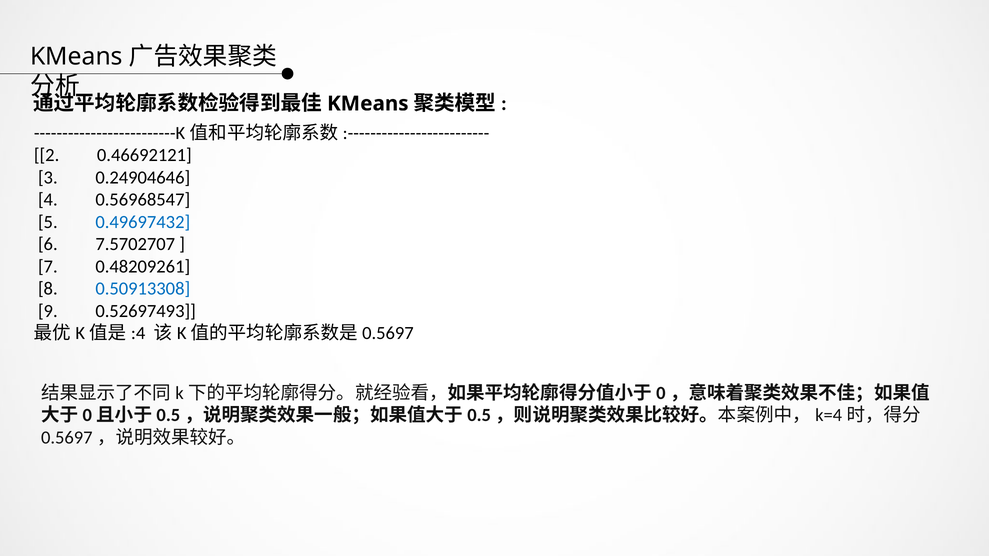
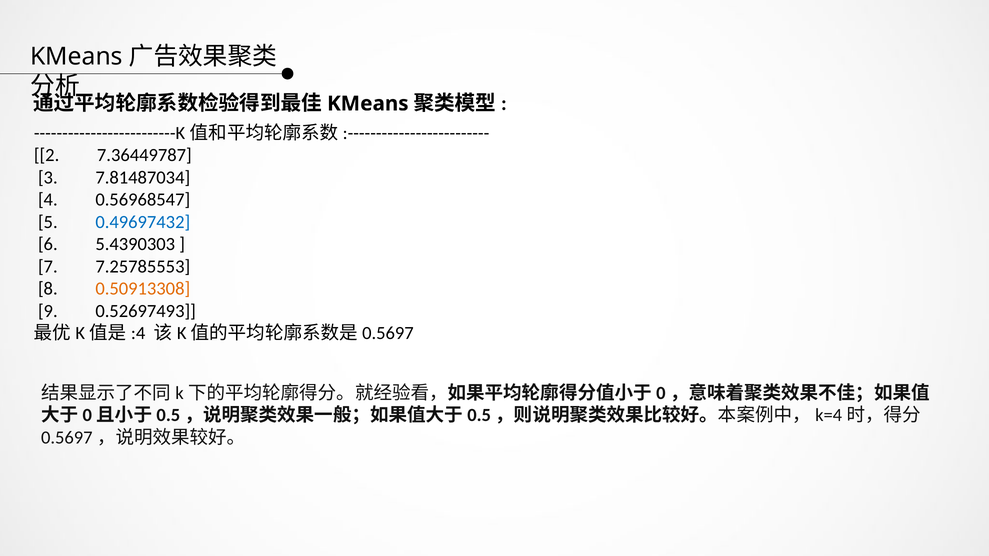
0.46692121: 0.46692121 -> 7.36449787
0.24904646: 0.24904646 -> 7.81487034
7.5702707: 7.5702707 -> 5.4390303
0.48209261: 0.48209261 -> 7.25785553
0.50913308 colour: blue -> orange
